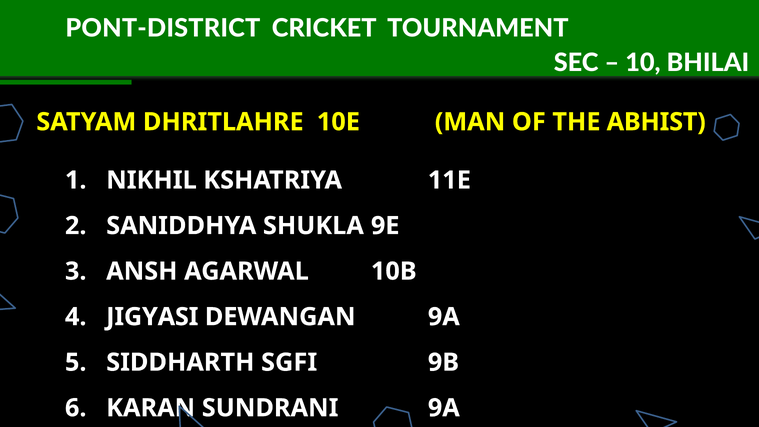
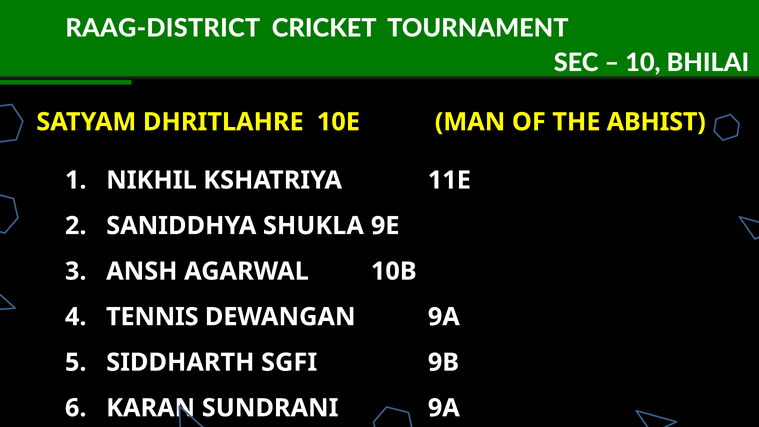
PONT-DISTRICT: PONT-DISTRICT -> RAAG-DISTRICT
JIGYASI: JIGYASI -> TENNIS
